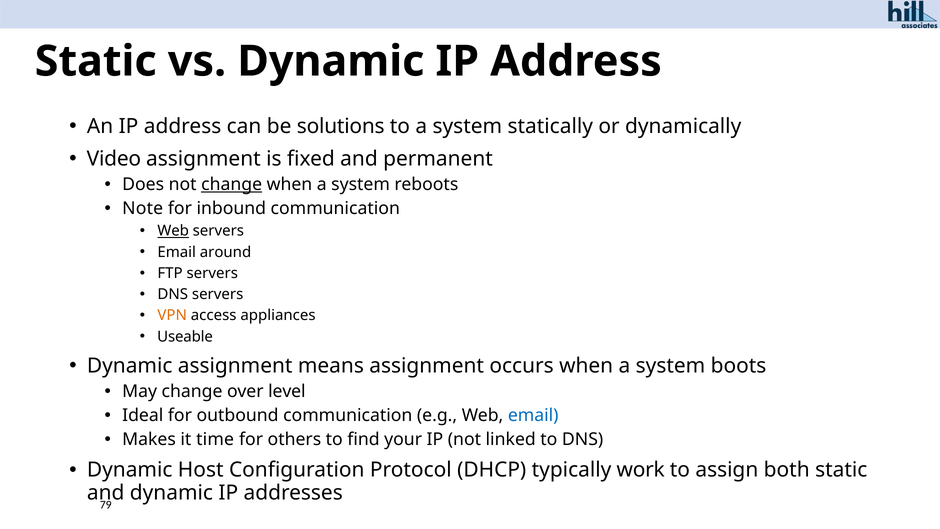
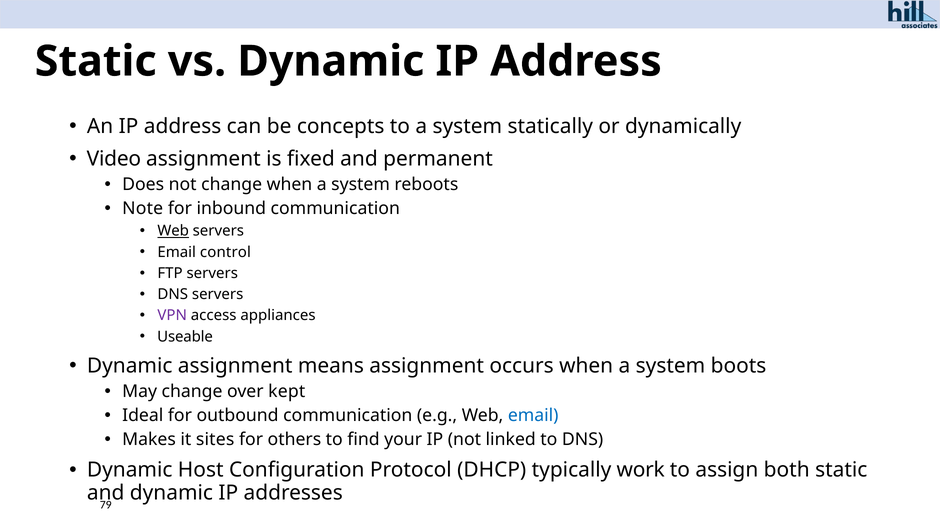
solutions: solutions -> concepts
change at (232, 184) underline: present -> none
around: around -> control
VPN colour: orange -> purple
level: level -> kept
time: time -> sites
